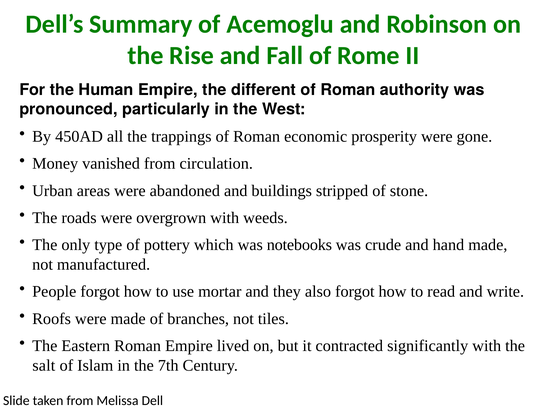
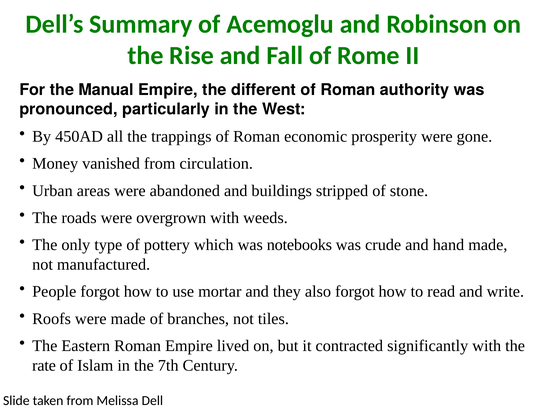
Human: Human -> Manual
salt: salt -> rate
